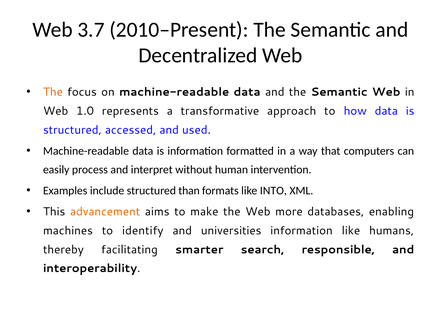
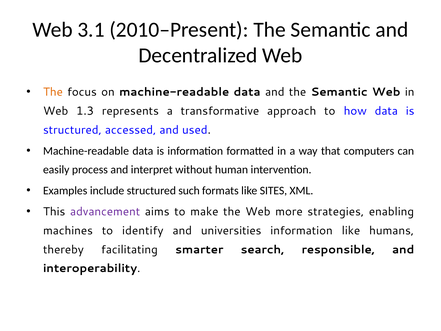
3.7: 3.7 -> 3.1
1.0: 1.0 -> 1.3
than: than -> such
INTO: INTO -> SITES
advancement colour: orange -> purple
databases: databases -> strategies
